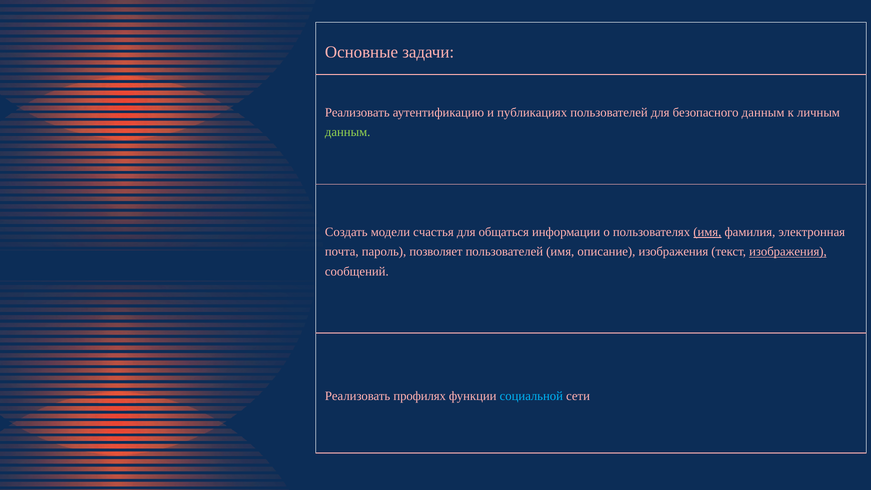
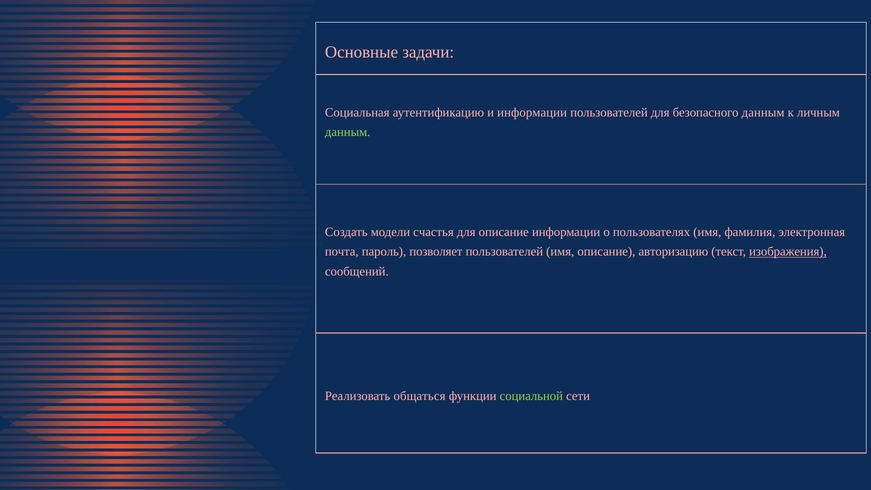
Реализовать at (357, 113): Реализовать -> Социальная
и публикациях: публикациях -> информации
для общаться: общаться -> описание
имя at (707, 232) underline: present -> none
описание изображения: изображения -> авторизацию
профилях: профилях -> общаться
социальной colour: light blue -> light green
